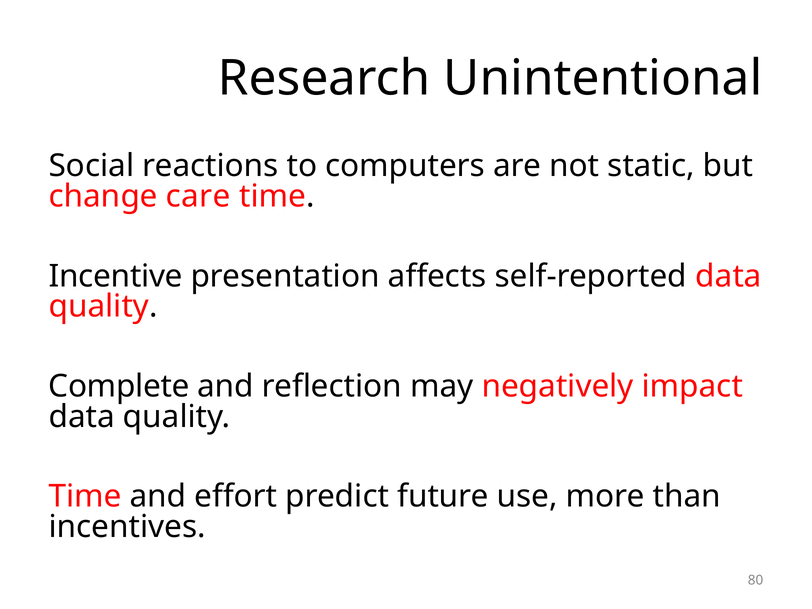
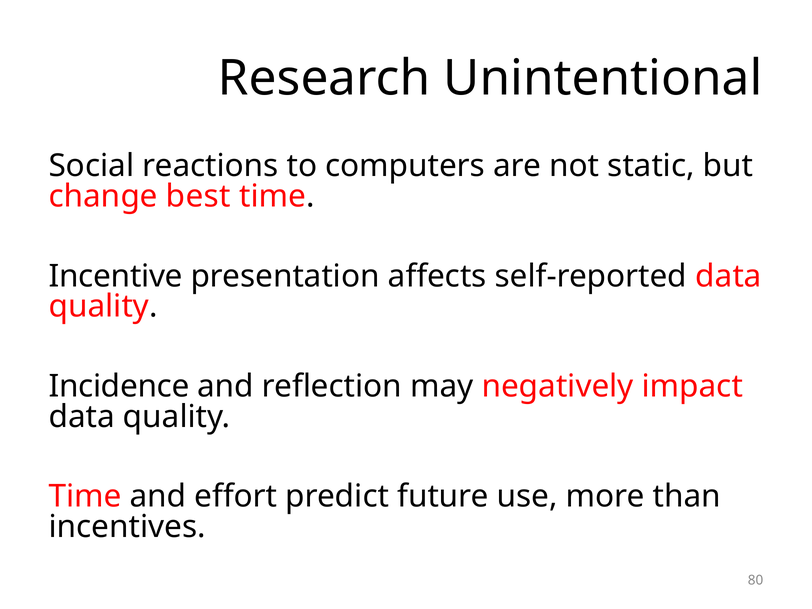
care: care -> best
Complete: Complete -> Incidence
